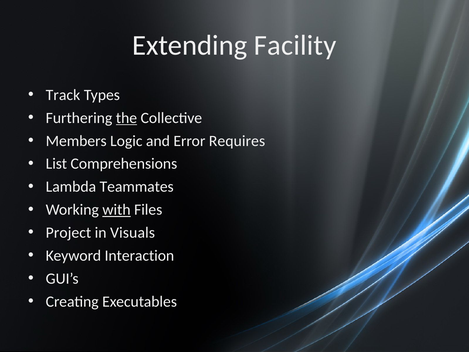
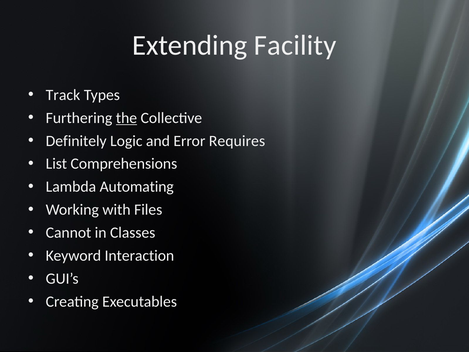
Members: Members -> Definitely
Teammates: Teammates -> Automating
with underline: present -> none
Project: Project -> Cannot
Visuals: Visuals -> Classes
